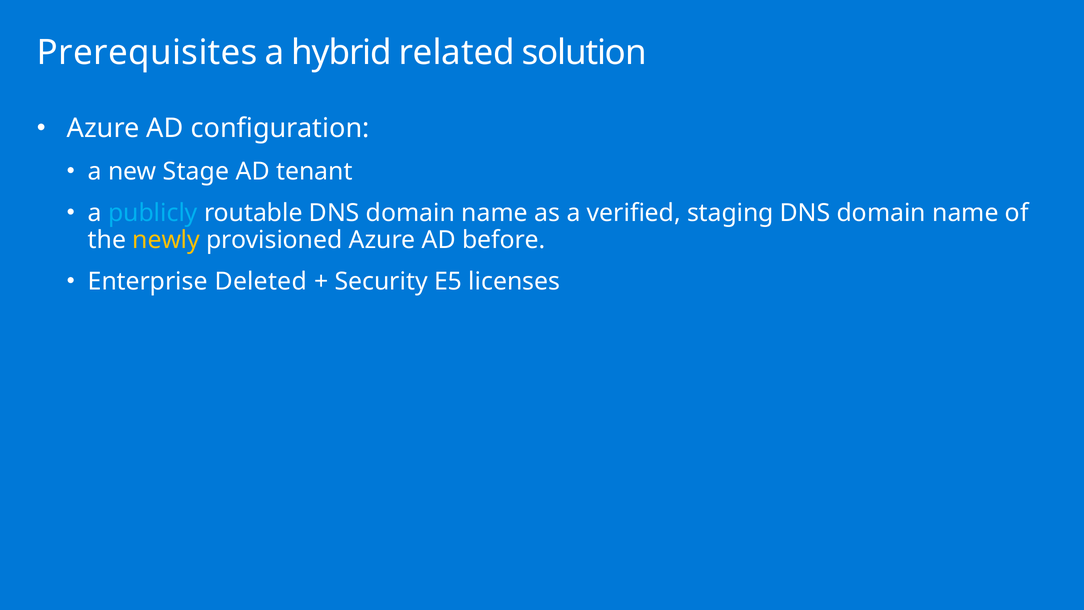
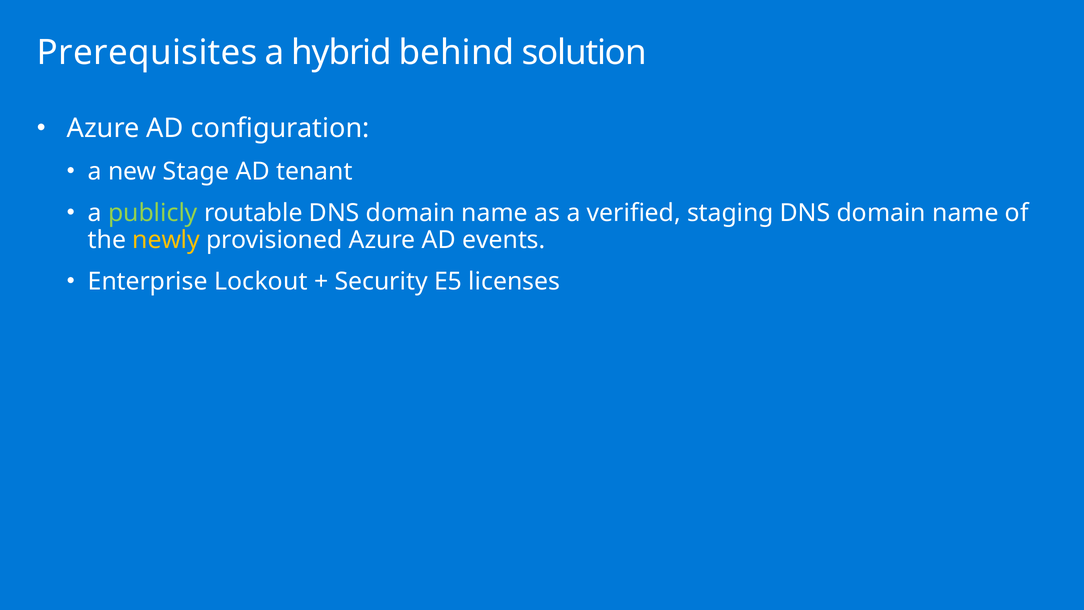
related: related -> behind
publicly colour: light blue -> light green
before: before -> events
Deleted: Deleted -> Lockout
